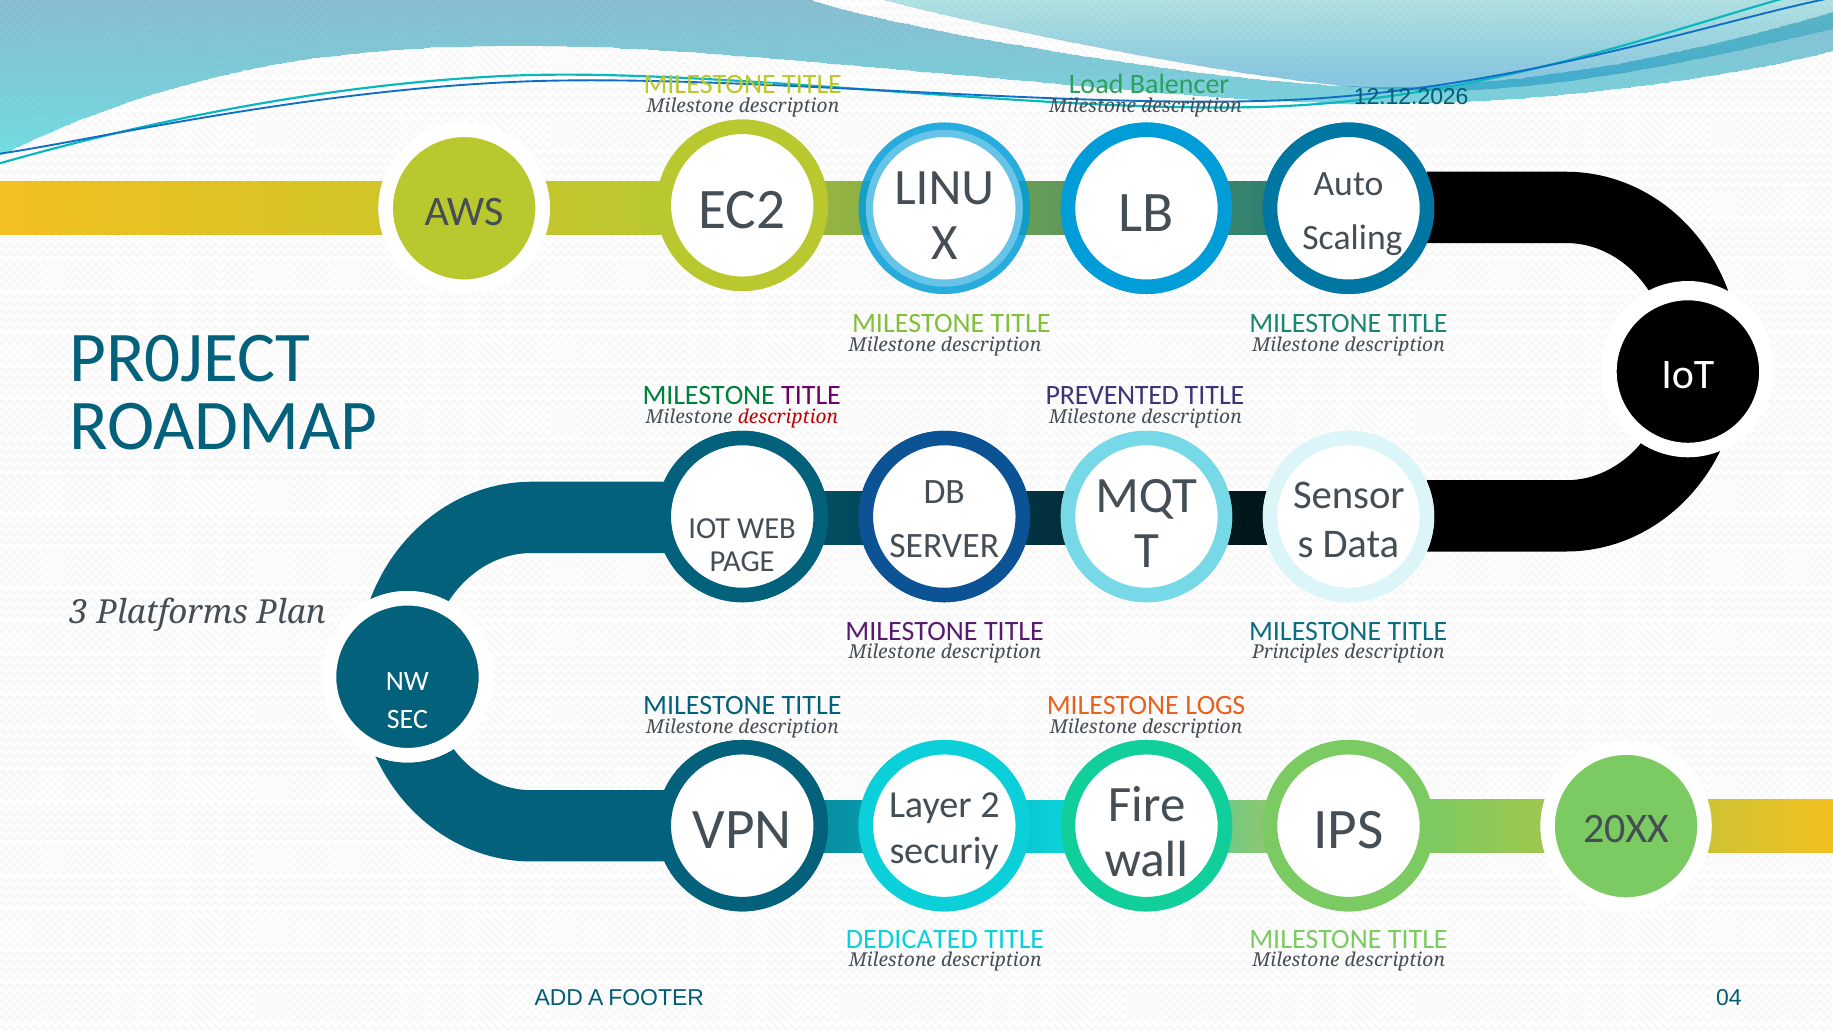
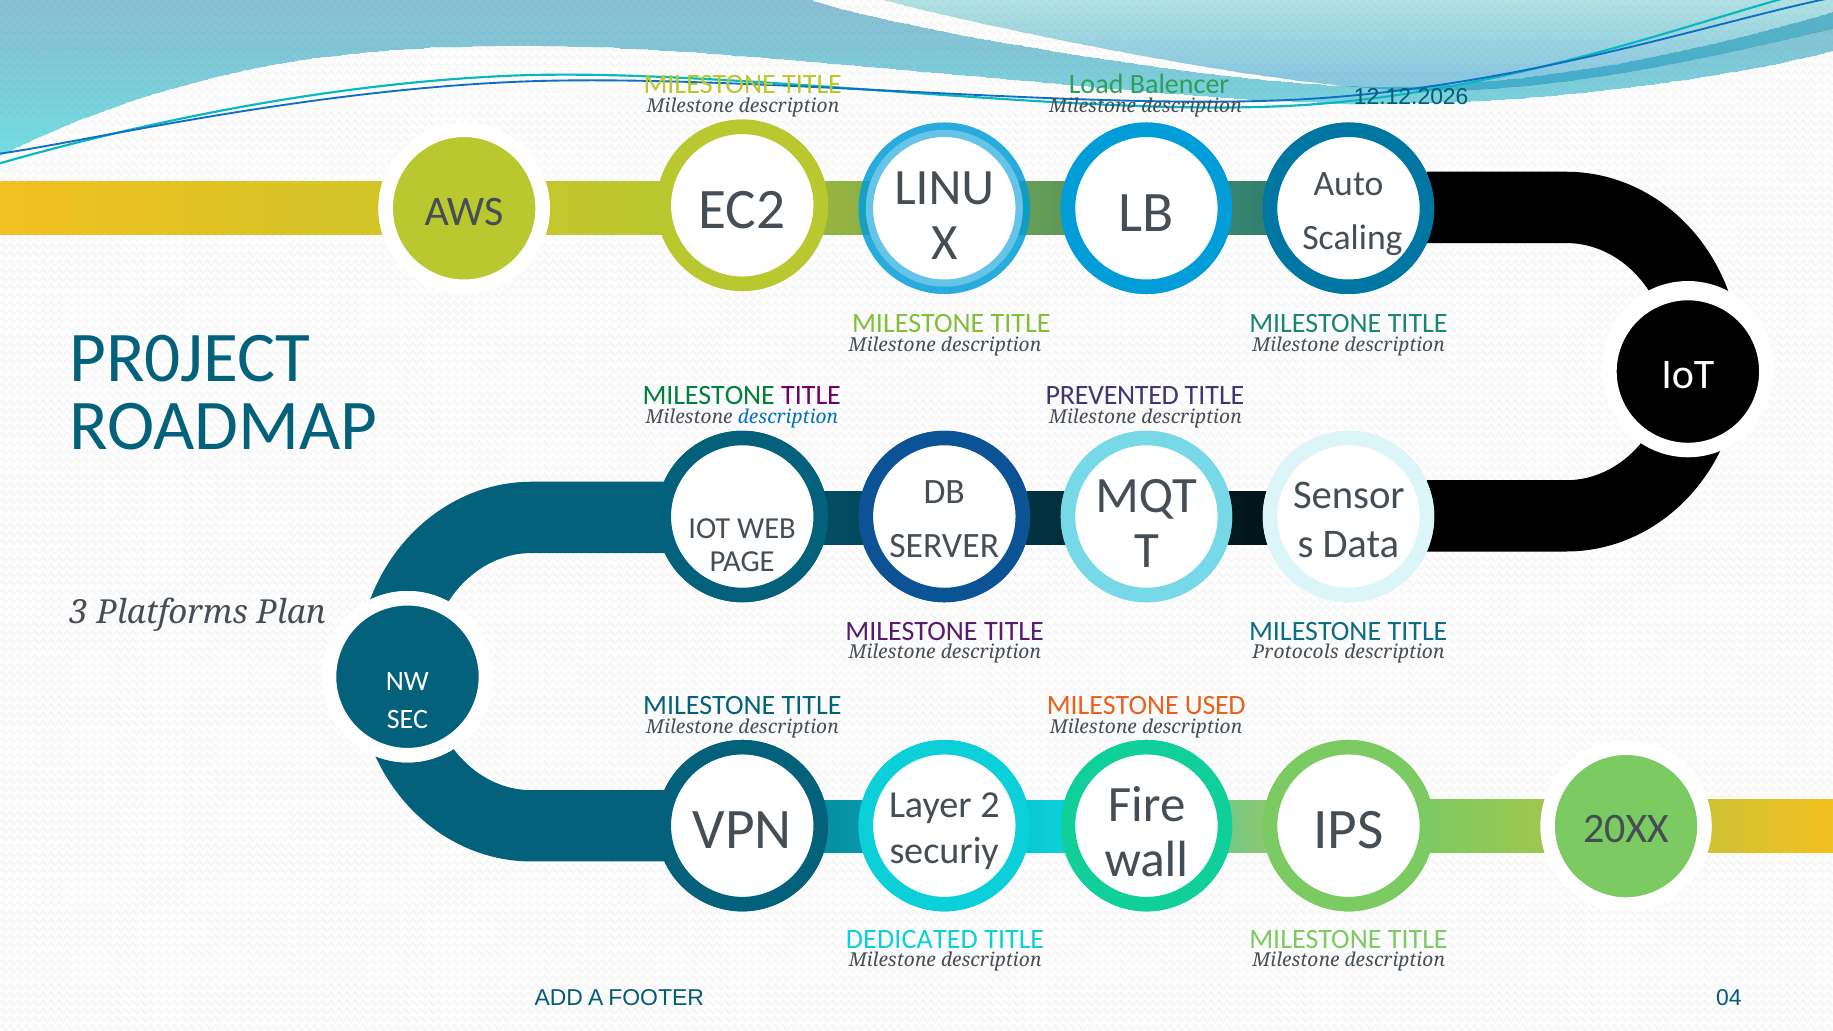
description at (788, 417) colour: red -> blue
Principles: Principles -> Protocols
LOGS: LOGS -> USED
